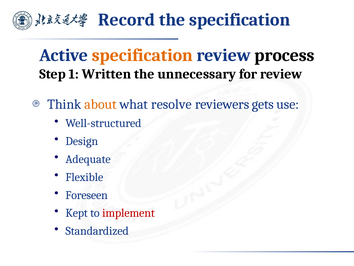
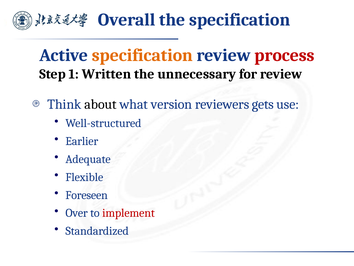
Record: Record -> Overall
process colour: black -> red
about colour: orange -> black
resolve: resolve -> version
Design: Design -> Earlier
Kept: Kept -> Over
